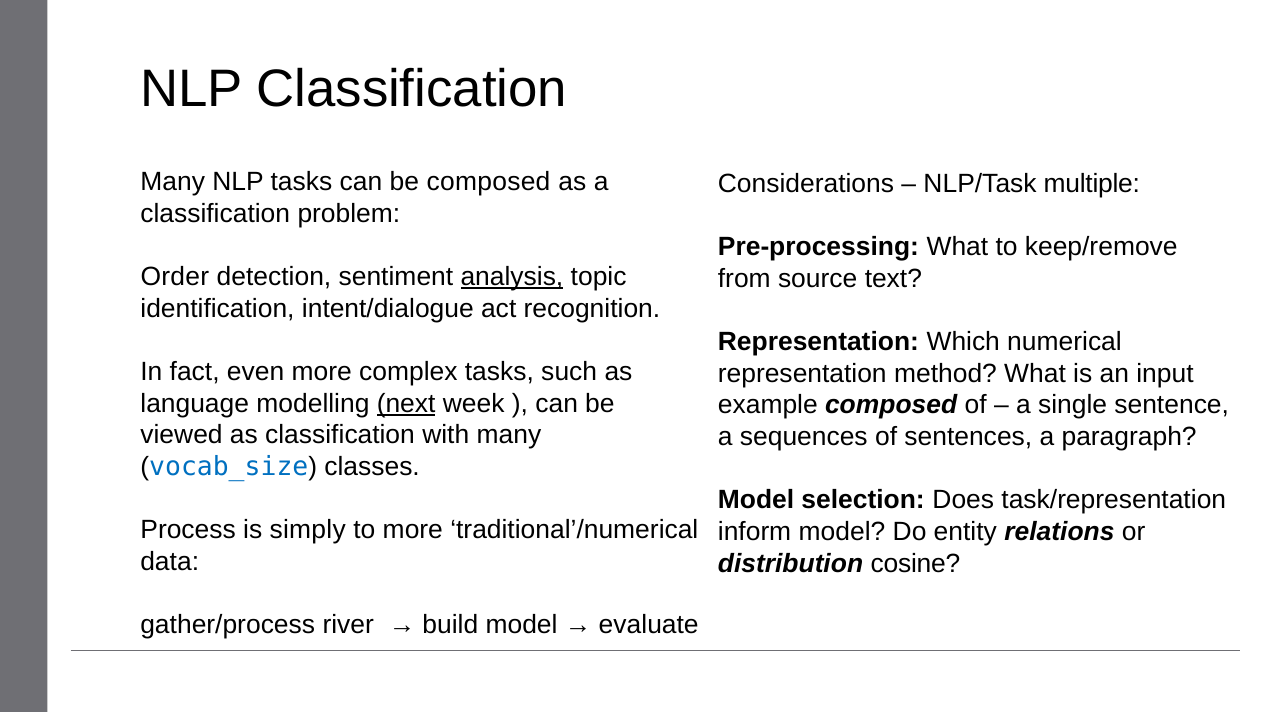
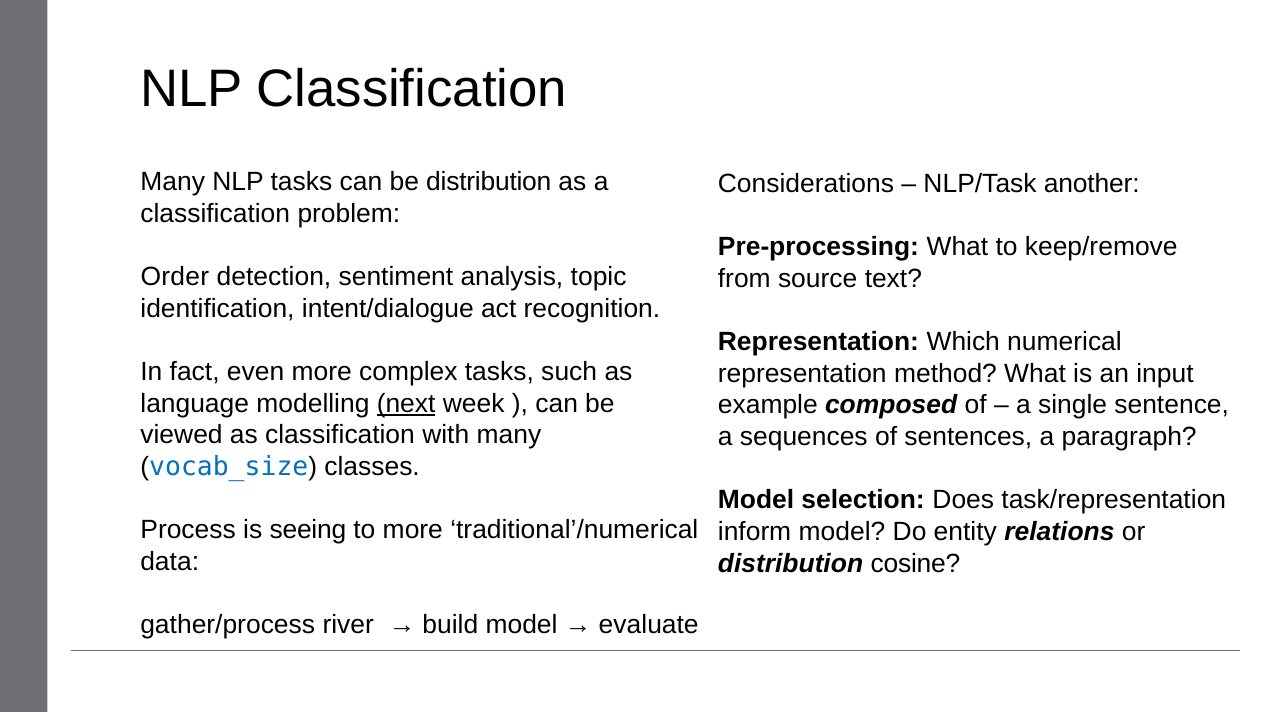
be composed: composed -> distribution
multiple: multiple -> another
analysis underline: present -> none
simply: simply -> seeing
